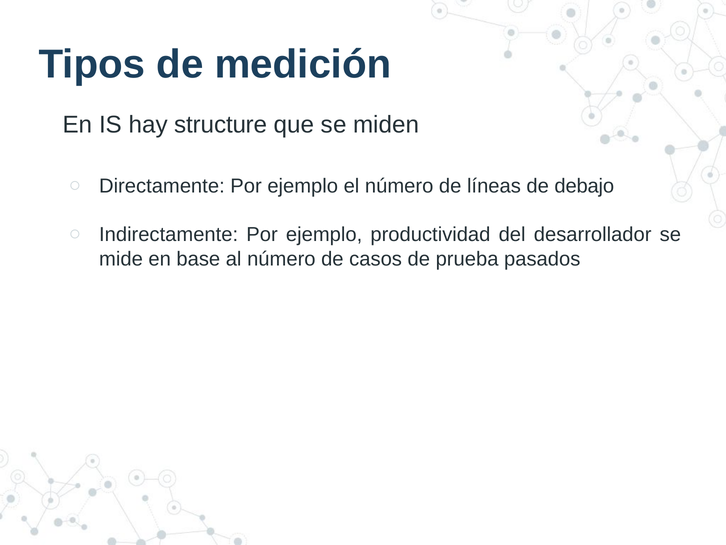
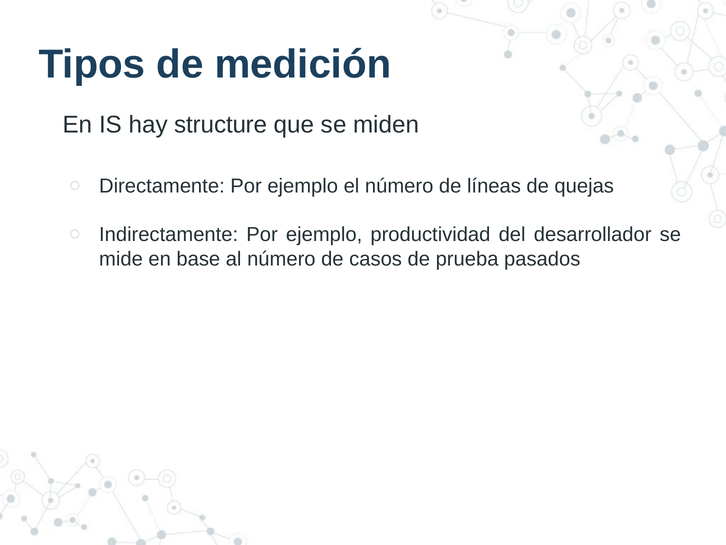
debajo: debajo -> quejas
